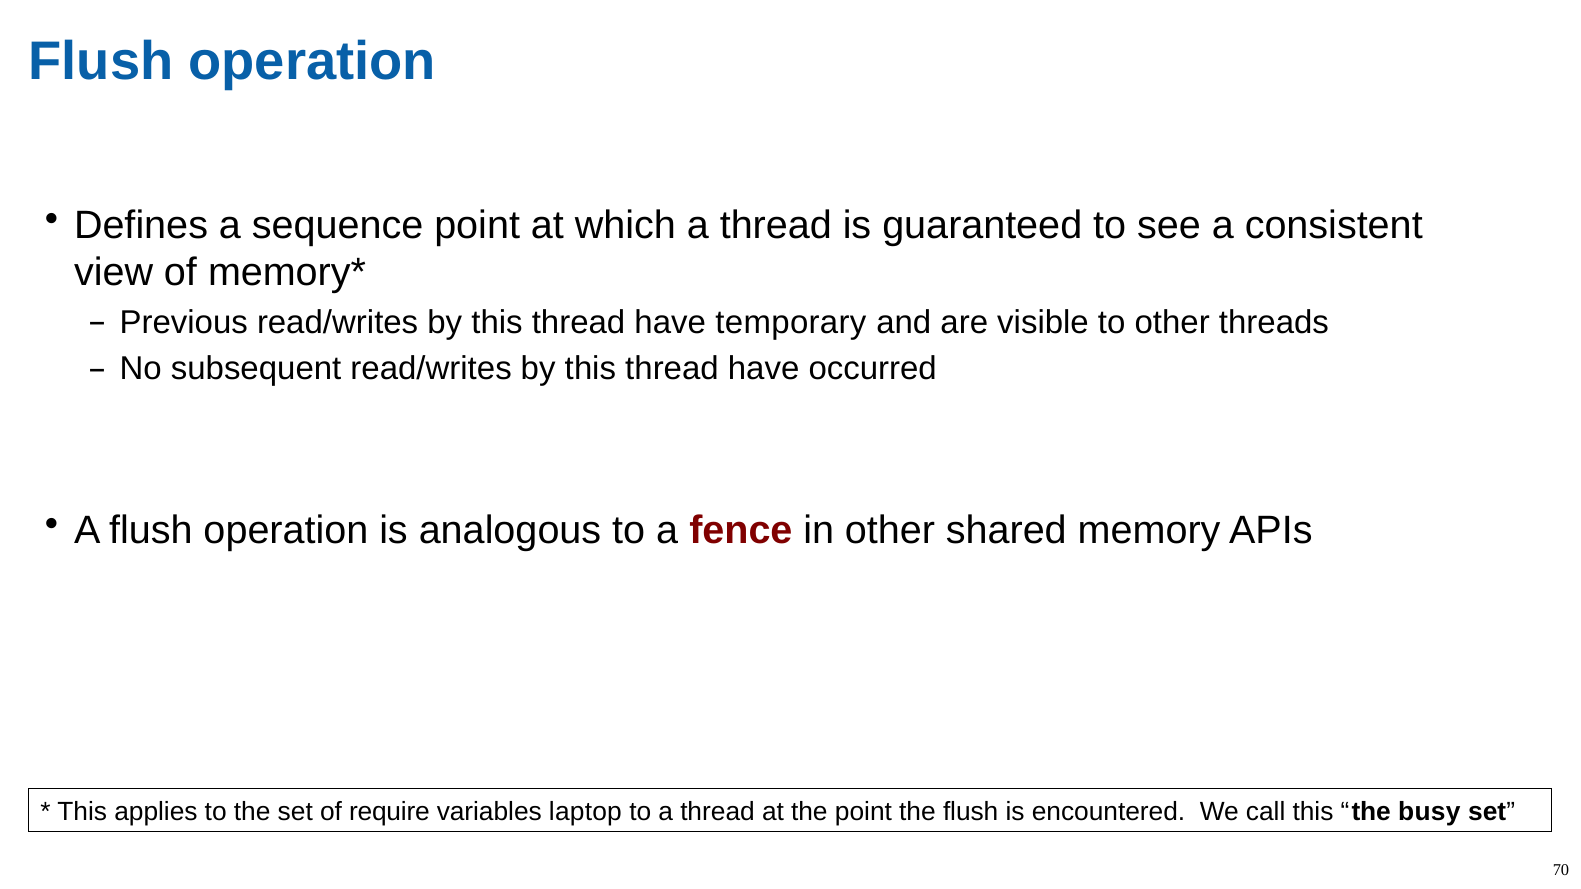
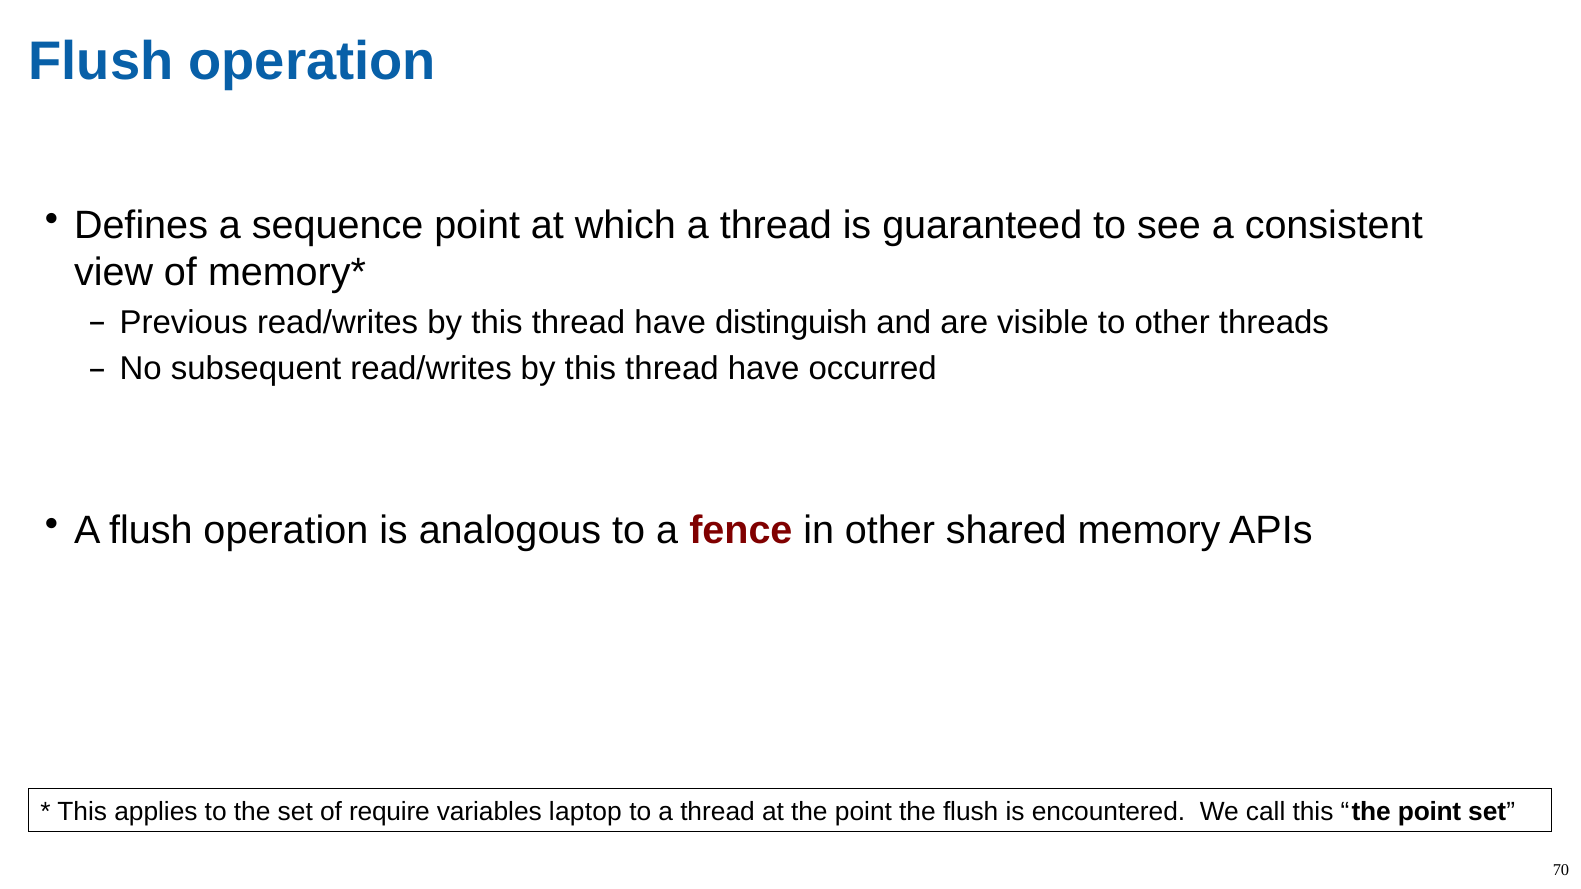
temporary: temporary -> distinguish
this the busy: busy -> point
